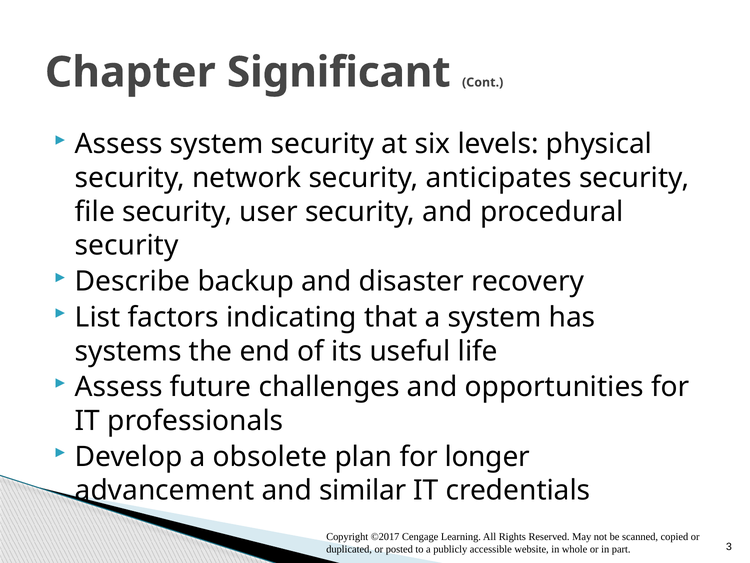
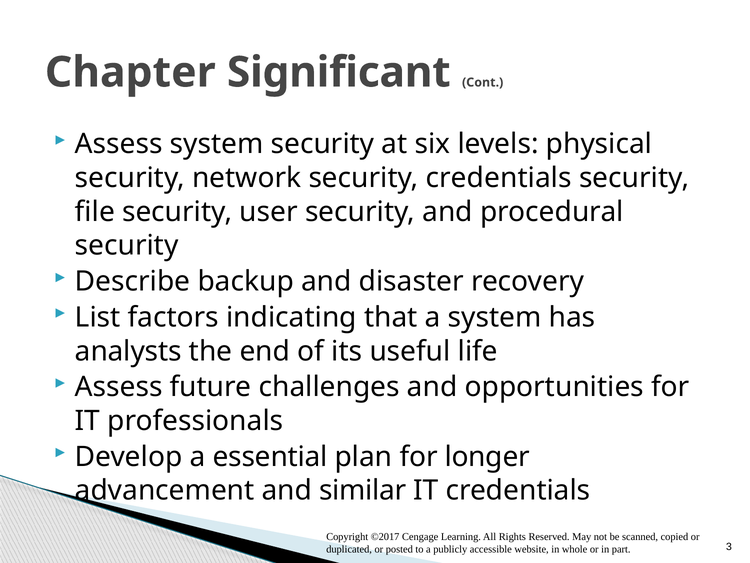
security anticipates: anticipates -> credentials
systems: systems -> analysts
obsolete: obsolete -> essential
